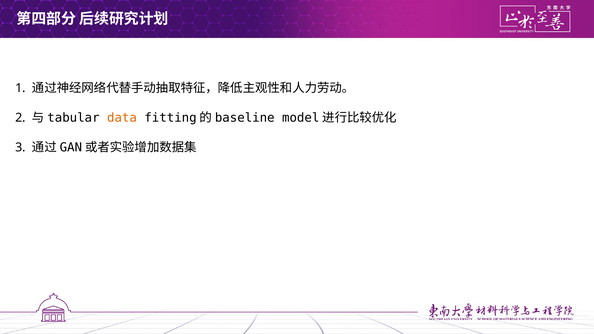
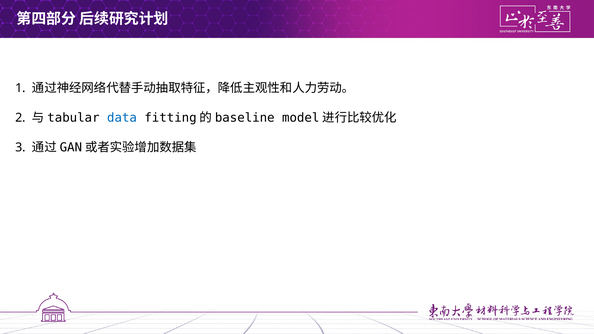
data colour: orange -> blue
